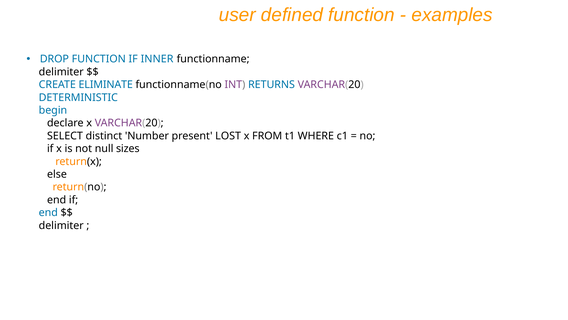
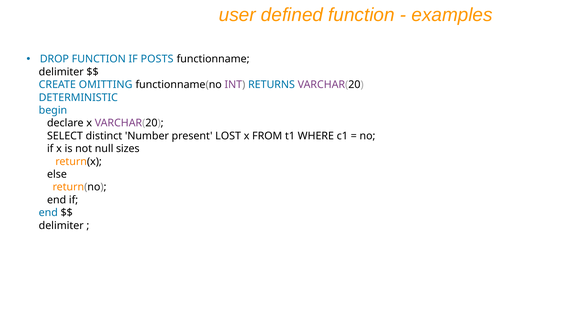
INNER: INNER -> POSTS
ELIMINATE: ELIMINATE -> OMITTING
